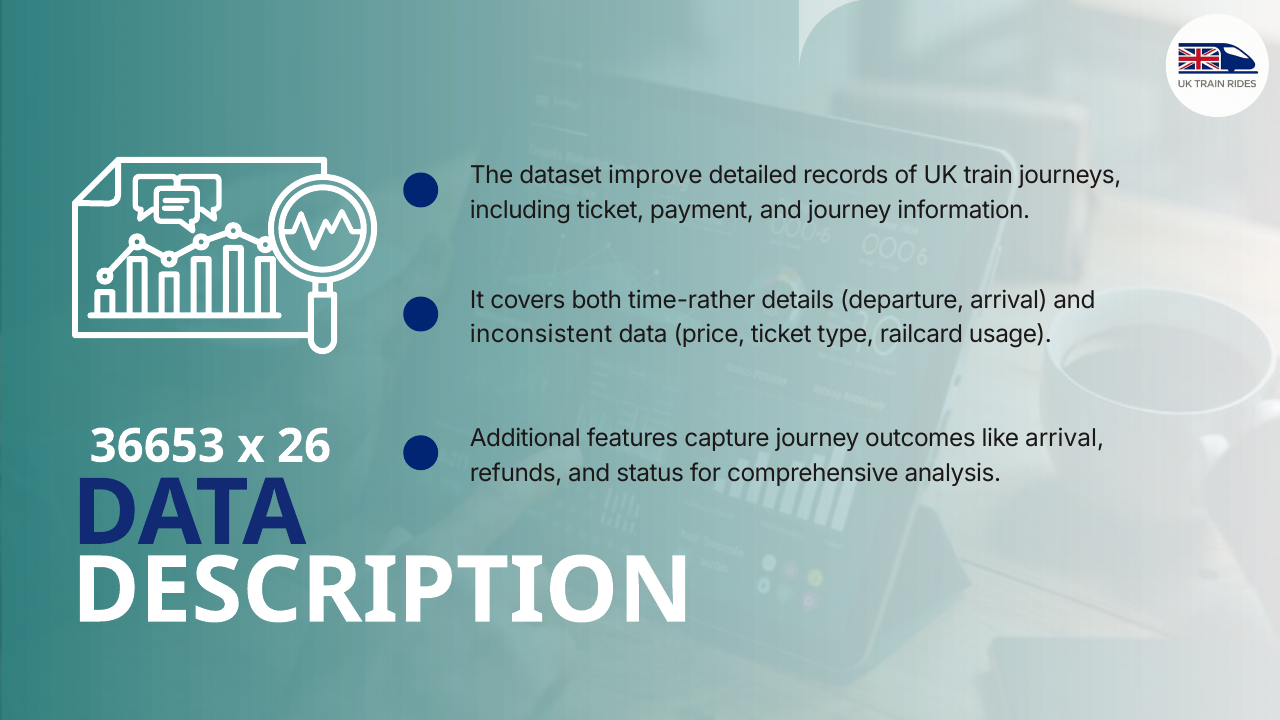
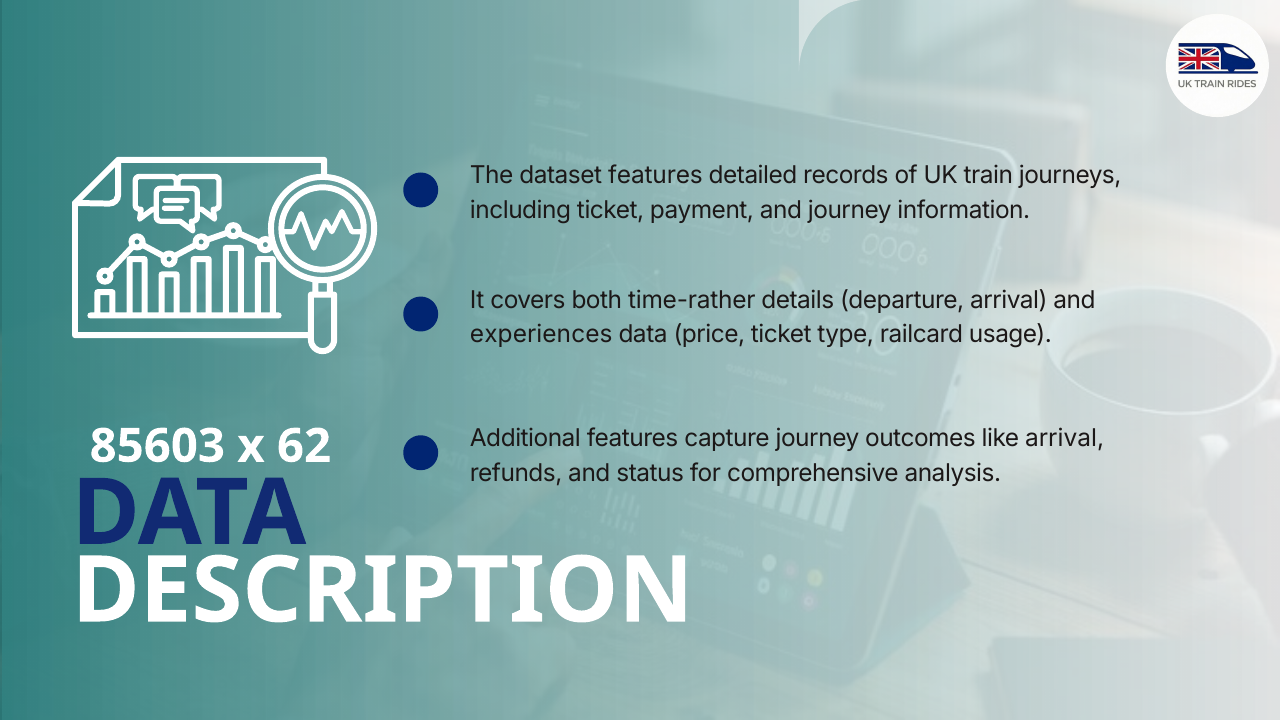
dataset improve: improve -> features
inconsistent: inconsistent -> experiences
36653: 36653 -> 85603
26: 26 -> 62
